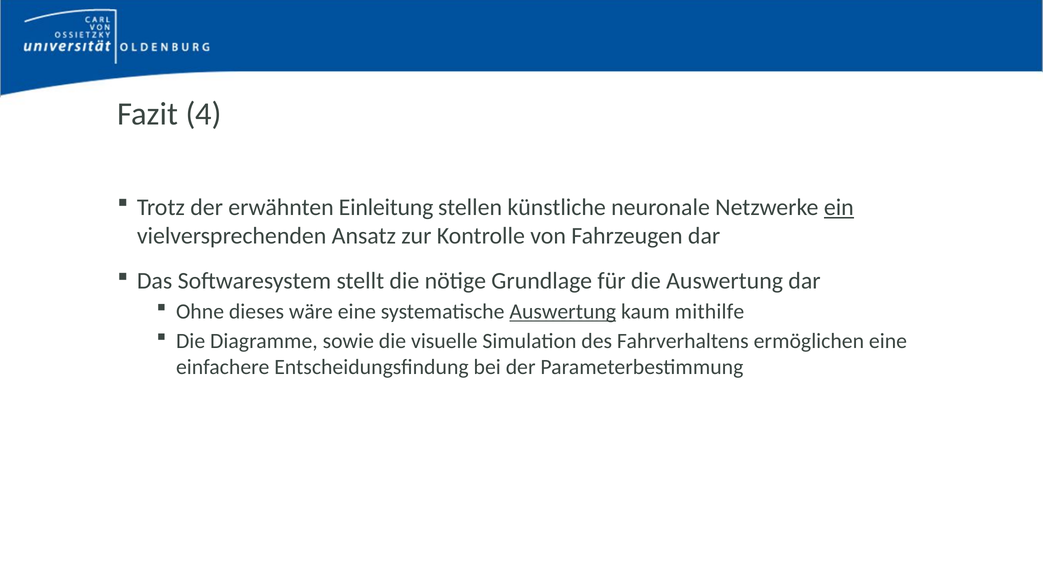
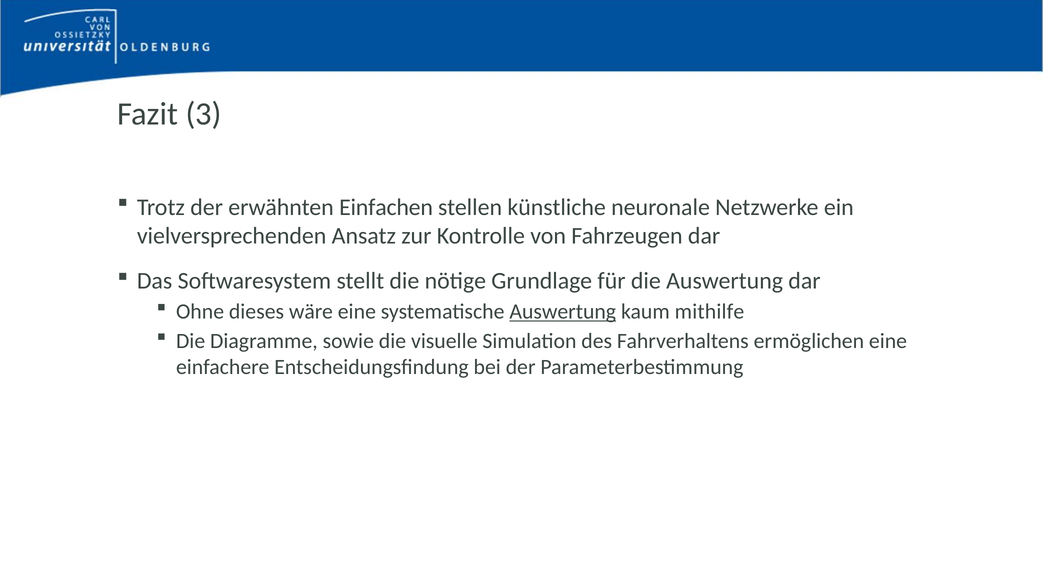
4: 4 -> 3
Einleitung: Einleitung -> Einfachen
ein underline: present -> none
